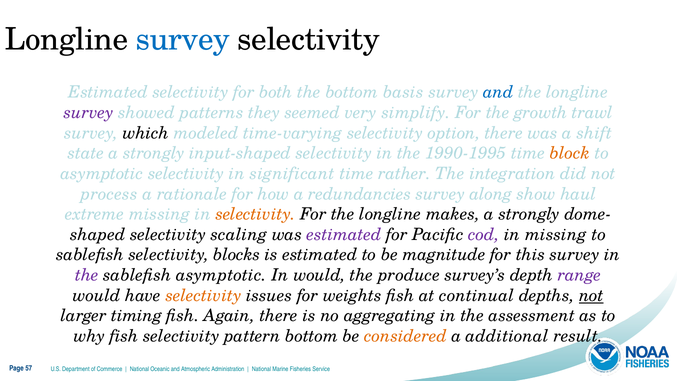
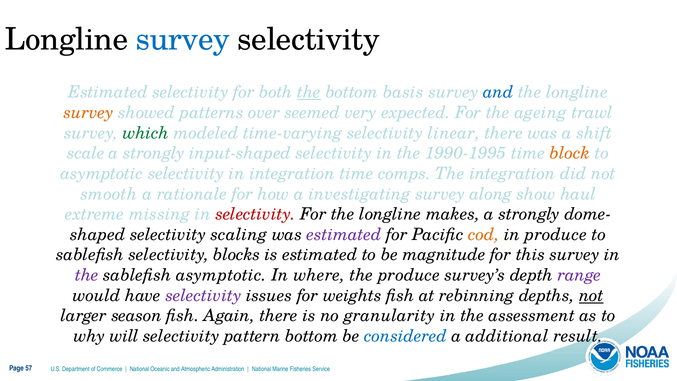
the at (309, 92) underline: none -> present
survey at (89, 113) colour: purple -> orange
they: they -> over
simplify: simplify -> expected
growth: growth -> ageing
which colour: black -> green
option: option -> linear
state: state -> scale
in significant: significant -> integration
rather: rather -> comps
process: process -> smooth
redundancies: redundancies -> investigating
selectivity at (256, 214) colour: orange -> red
cod colour: purple -> orange
in missing: missing -> produce
In would: would -> where
selectivity at (204, 295) colour: orange -> purple
continual: continual -> rebinning
timing: timing -> season
aggregating: aggregating -> granularity
why fish: fish -> will
considered colour: orange -> blue
